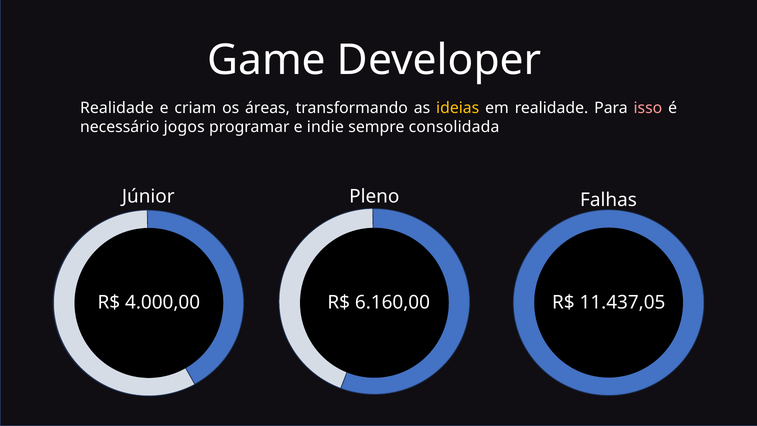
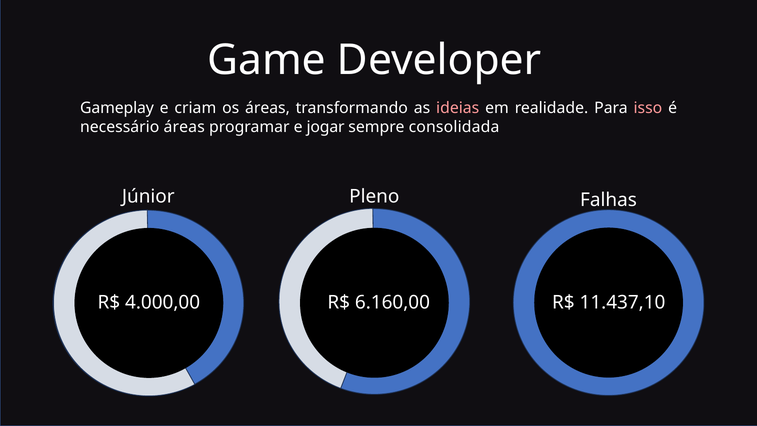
Realidade at (117, 108): Realidade -> Gameplay
ideias colour: yellow -> pink
necessário jogos: jogos -> áreas
indie: indie -> jogar
11.437,05: 11.437,05 -> 11.437,10
